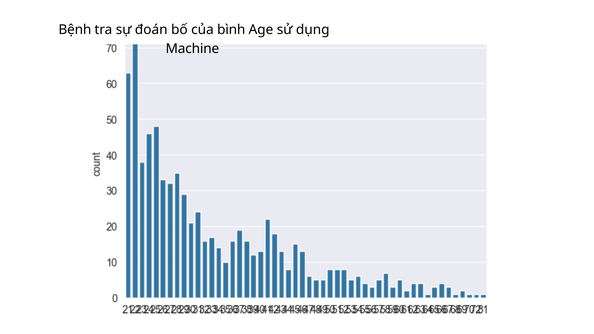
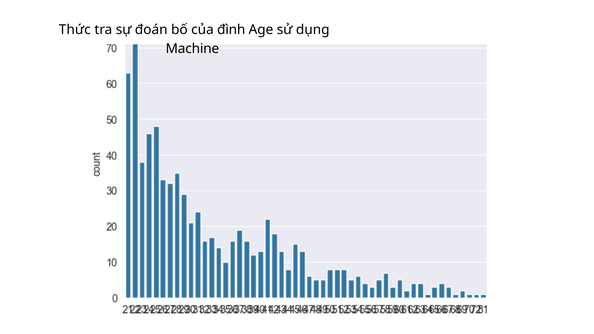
Bệnh: Bệnh -> Thức
bình: bình -> đình
